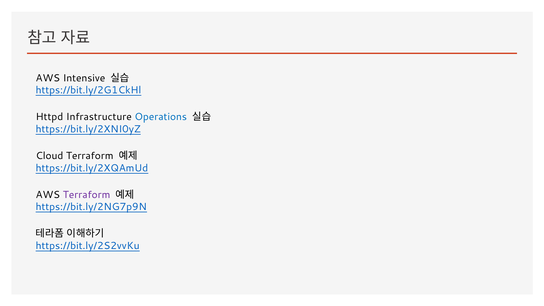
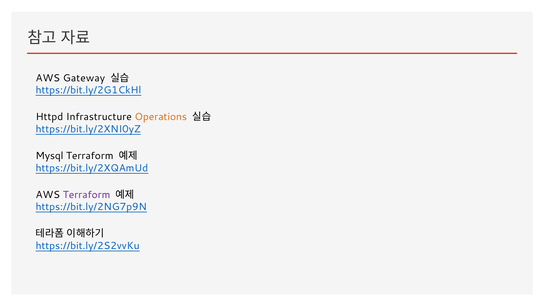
Intensive: Intensive -> Gateway
Operations colour: blue -> orange
Cloud: Cloud -> Mysql
